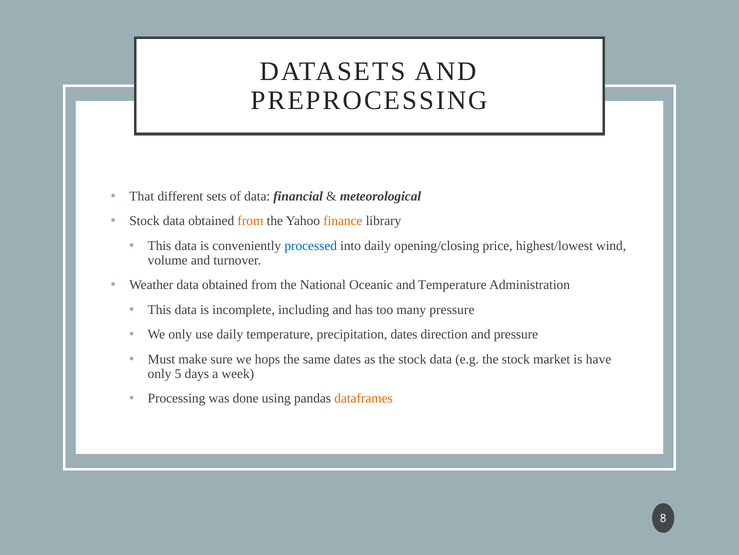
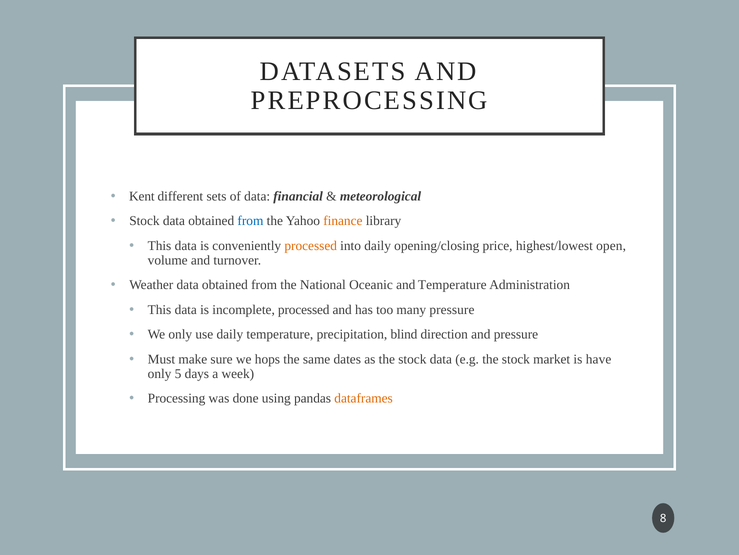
That: That -> Kent
from at (250, 221) colour: orange -> blue
processed at (311, 245) colour: blue -> orange
wind: wind -> open
incomplete including: including -> processed
precipitation dates: dates -> blind
